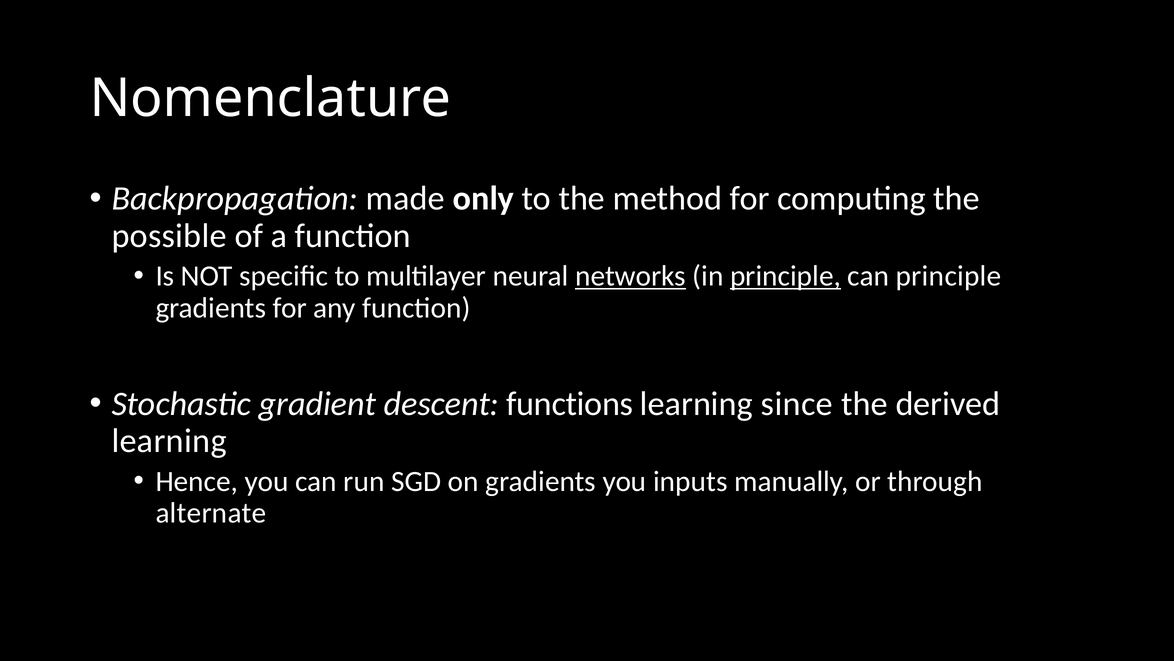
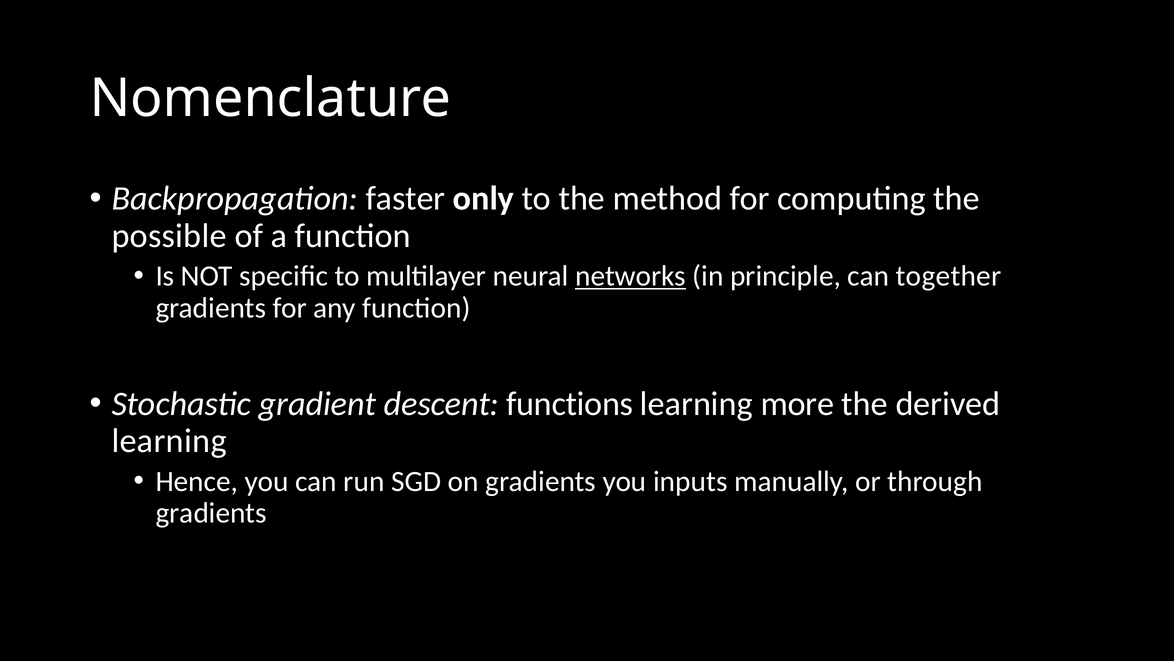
made: made -> faster
principle at (785, 276) underline: present -> none
can principle: principle -> together
since: since -> more
alternate at (211, 513): alternate -> gradients
